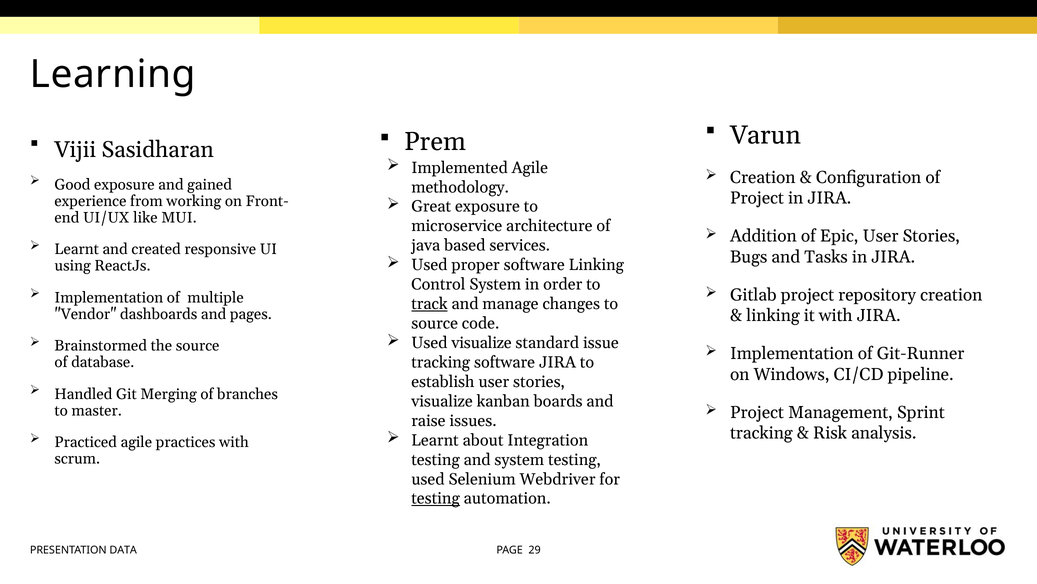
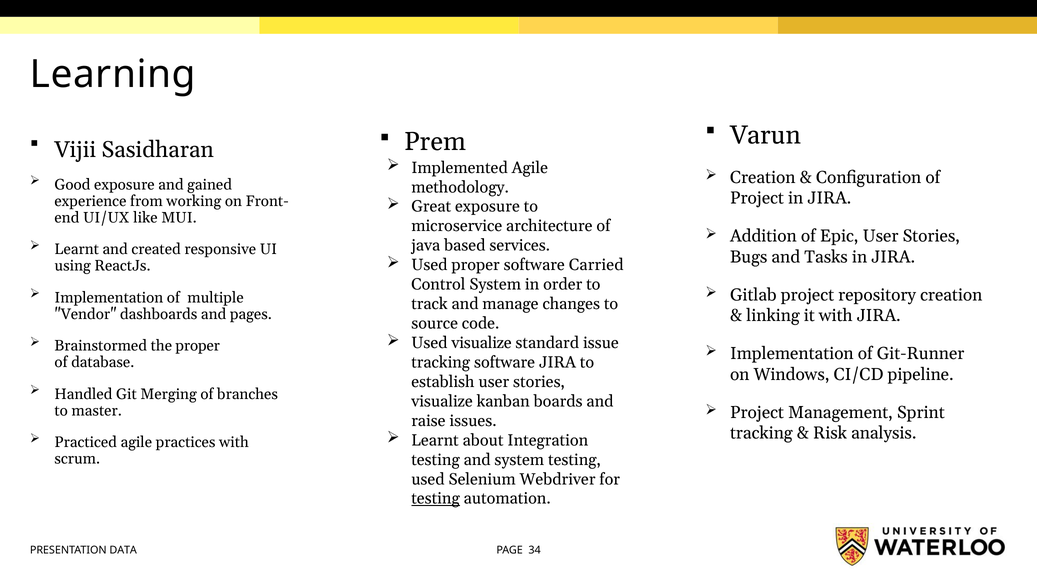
software Linking: Linking -> Carried
track underline: present -> none
the source: source -> proper
29: 29 -> 34
